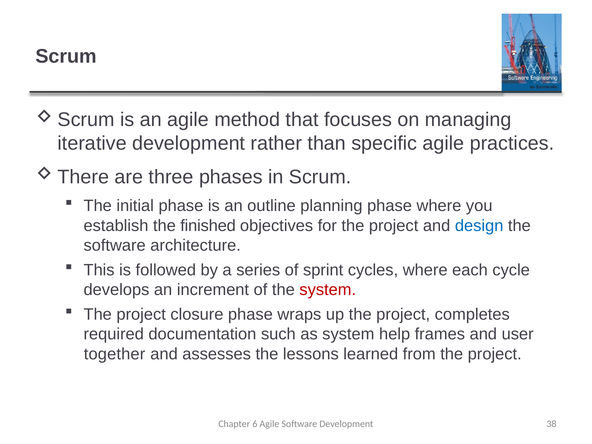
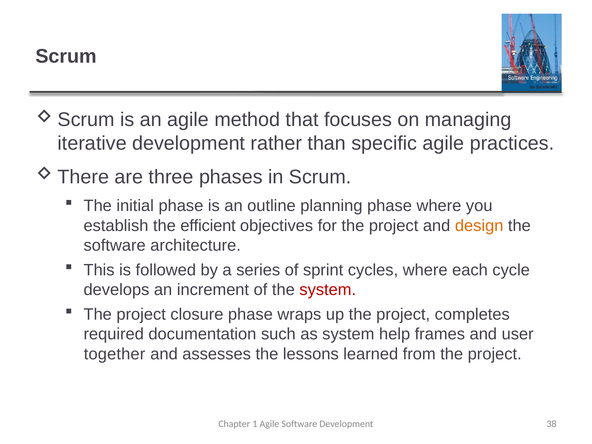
finished: finished -> efficient
design colour: blue -> orange
6: 6 -> 1
